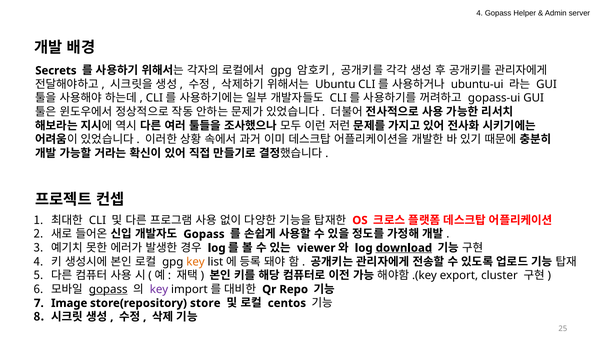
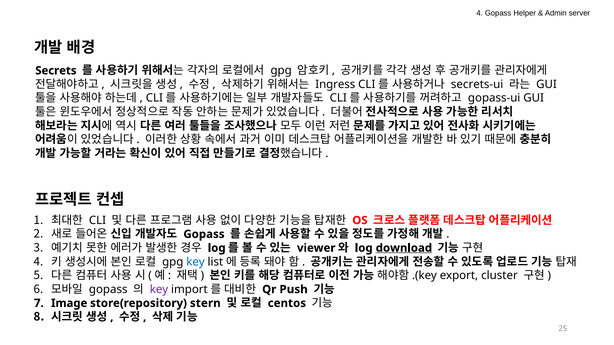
Ubuntu: Ubuntu -> Ingress
ubuntu-ui: ubuntu-ui -> secrets-ui
key at (196, 262) colour: orange -> blue
gopass at (108, 290) underline: present -> none
Repo: Repo -> Push
store: store -> stern
